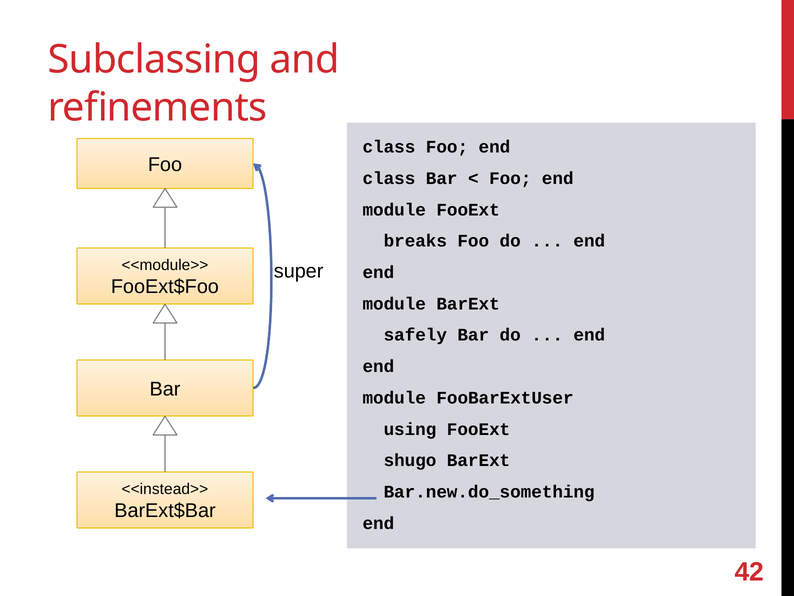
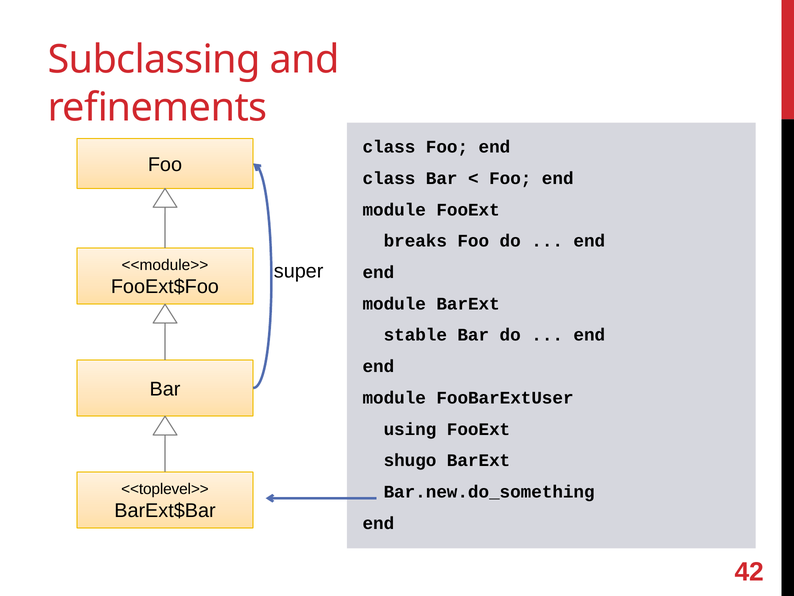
safely: safely -> stable
<<instead>>: <<instead>> -> <<toplevel>>
